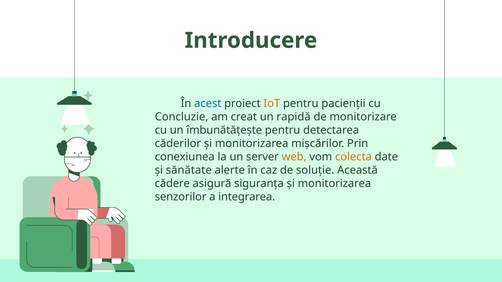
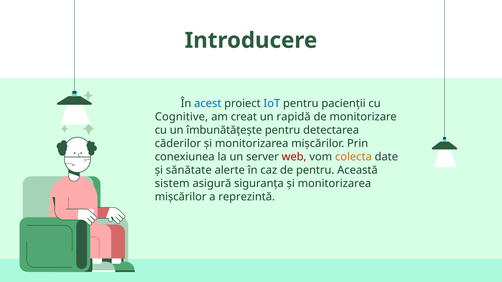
IoT colour: orange -> blue
Concluzie: Concluzie -> Cognitive
web colour: orange -> red
de soluție: soluție -> pentru
cădere: cădere -> sistem
senzorilor at (181, 197): senzorilor -> mișcărilor
integrarea: integrarea -> reprezintă
